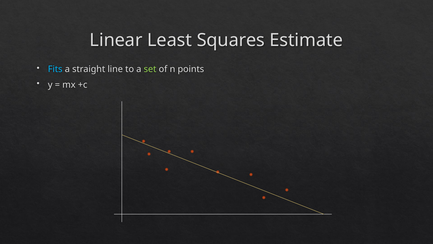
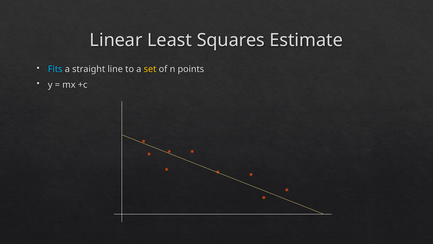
set colour: light green -> yellow
